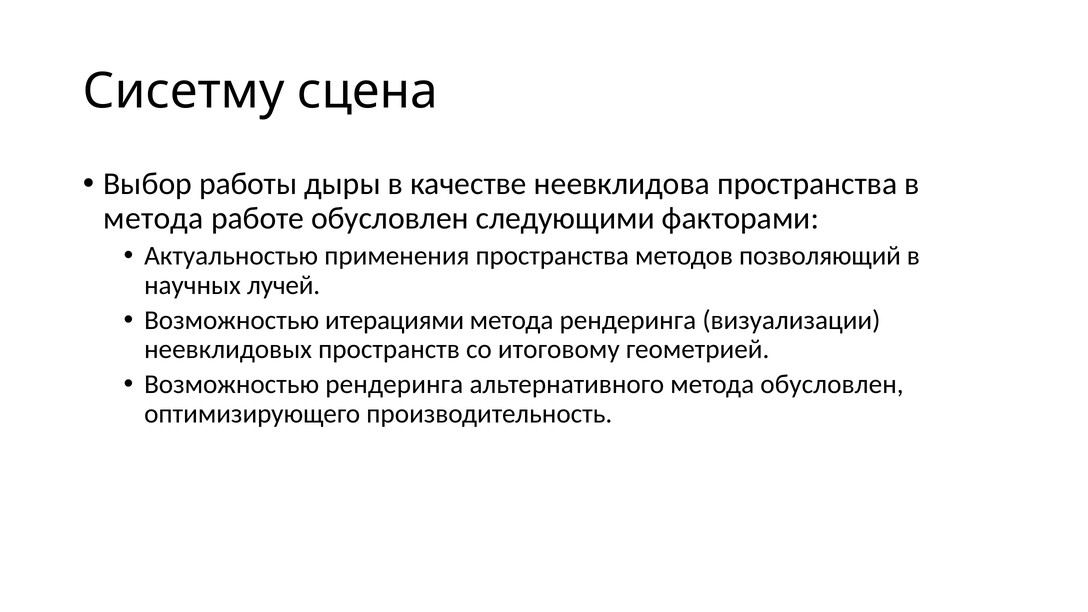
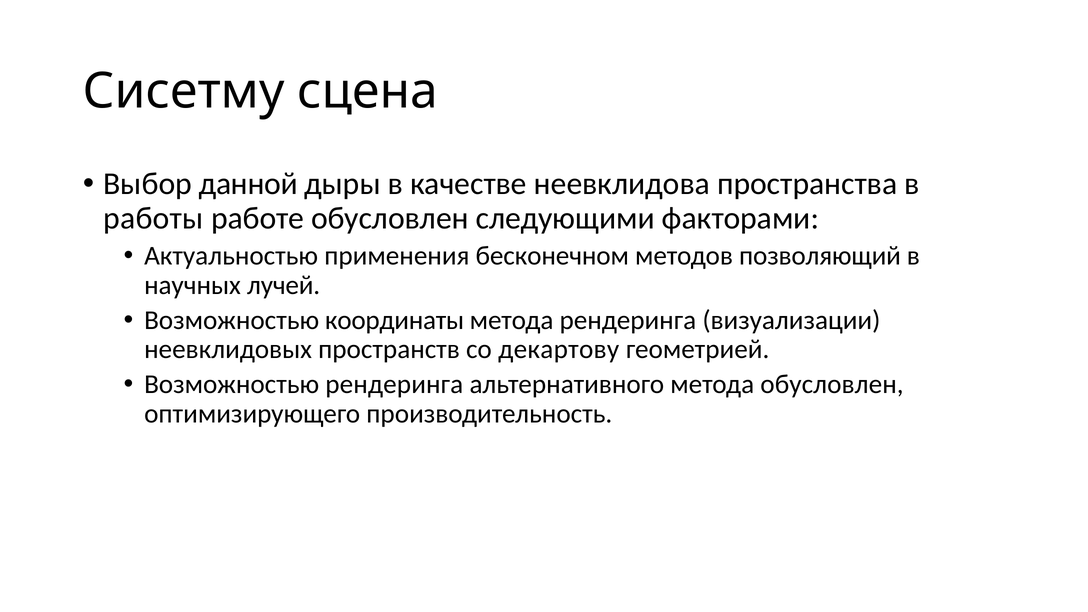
работы: работы -> данной
метода at (153, 218): метода -> работы
применения пространства: пространства -> бесконечном
итерациями: итерациями -> координаты
итоговому: итоговому -> декартову
